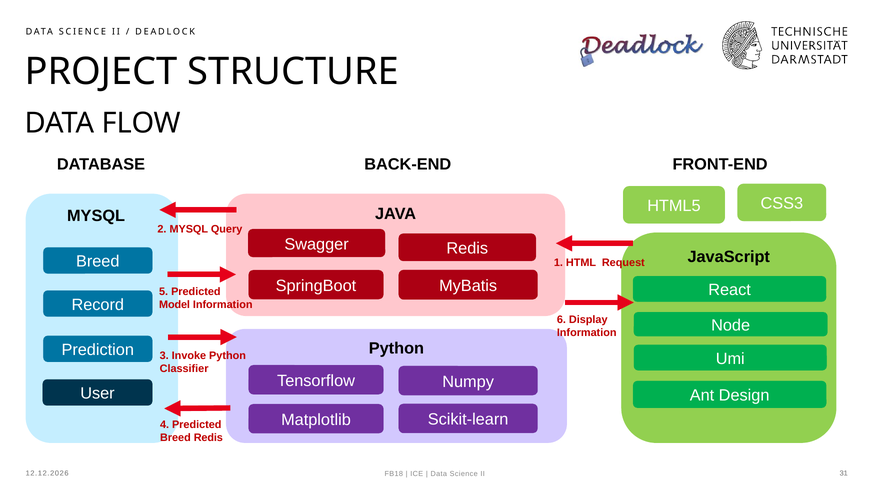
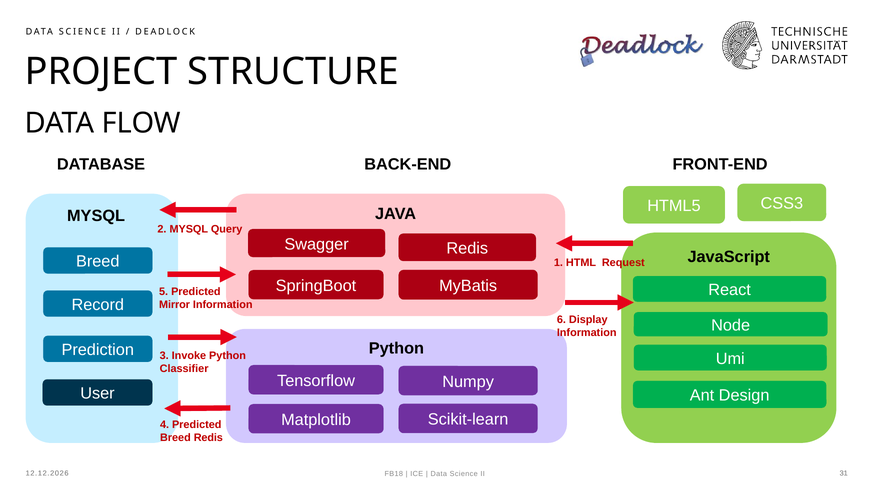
Model: Model -> Mirror
